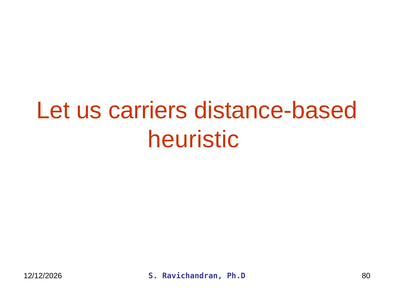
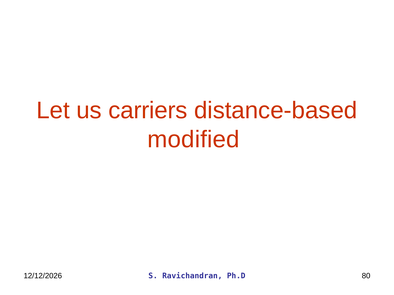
heuristic: heuristic -> modified
